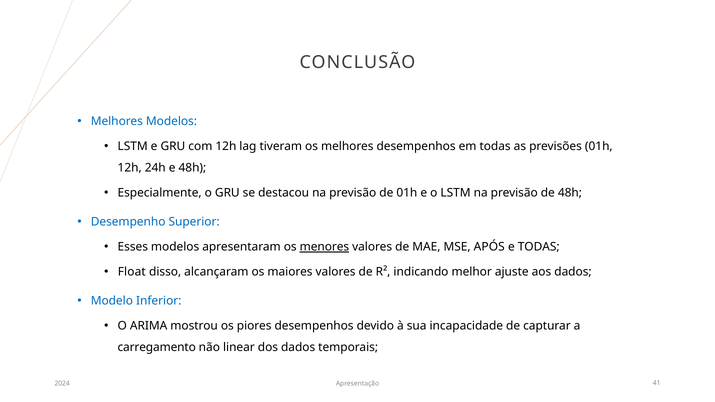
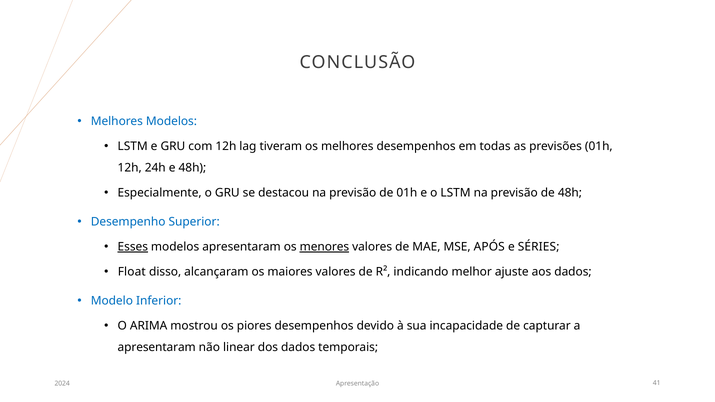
Esses underline: none -> present
e TODAS: TODAS -> SÉRIES
carregamento at (157, 348): carregamento -> apresentaram
